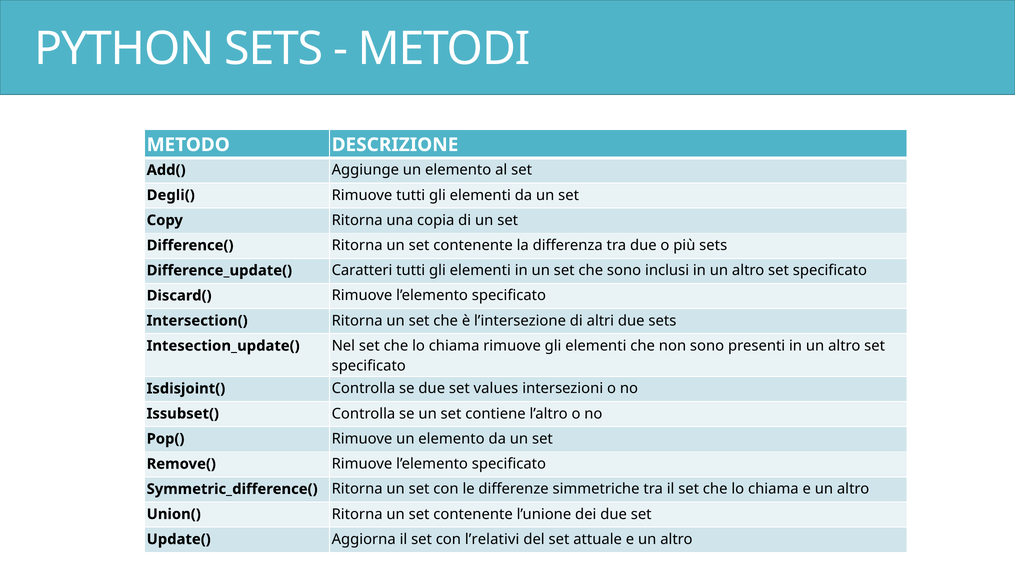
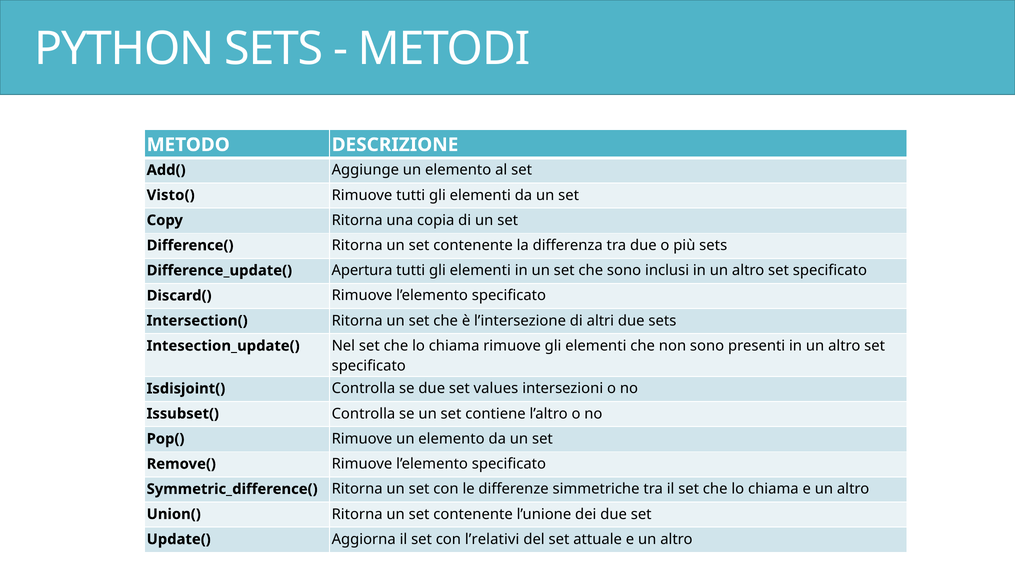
Degli(: Degli( -> Visto(
Caratteri: Caratteri -> Apertura
